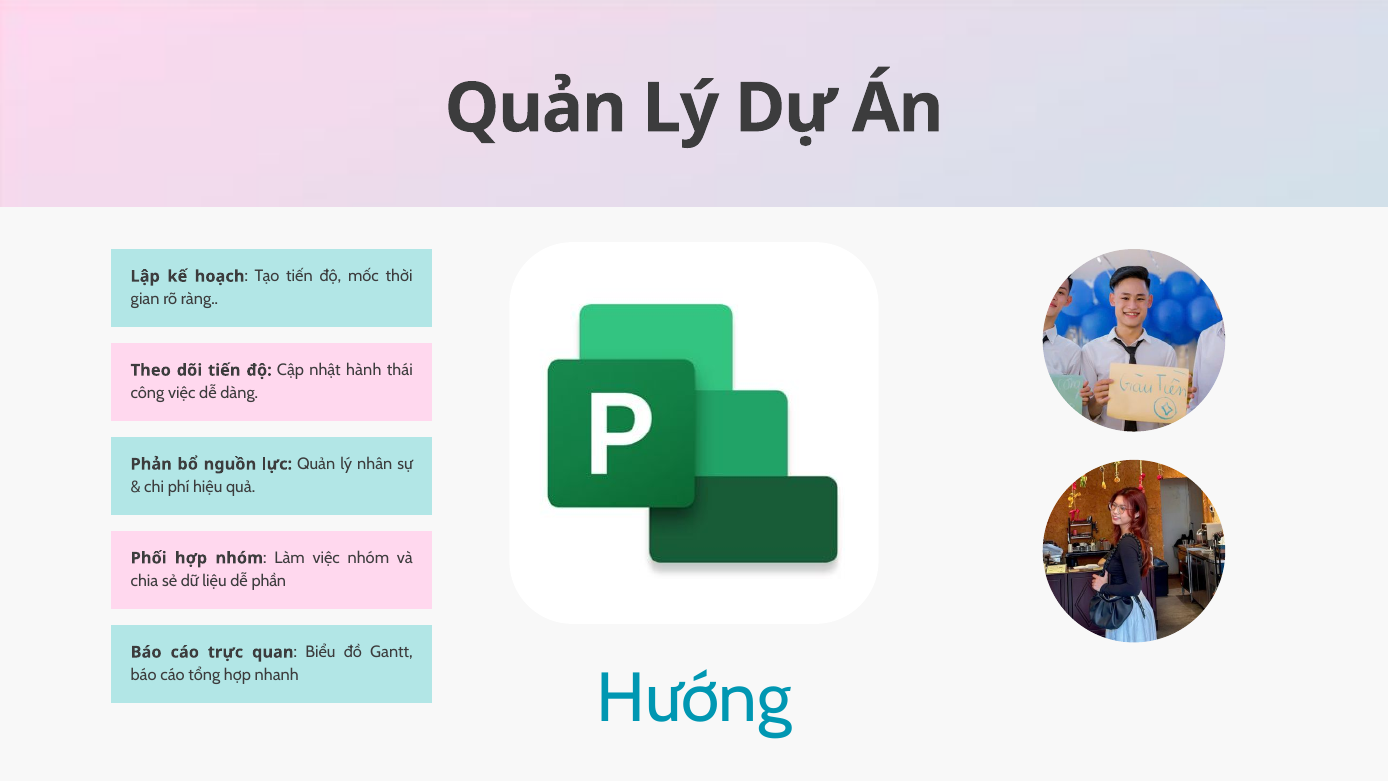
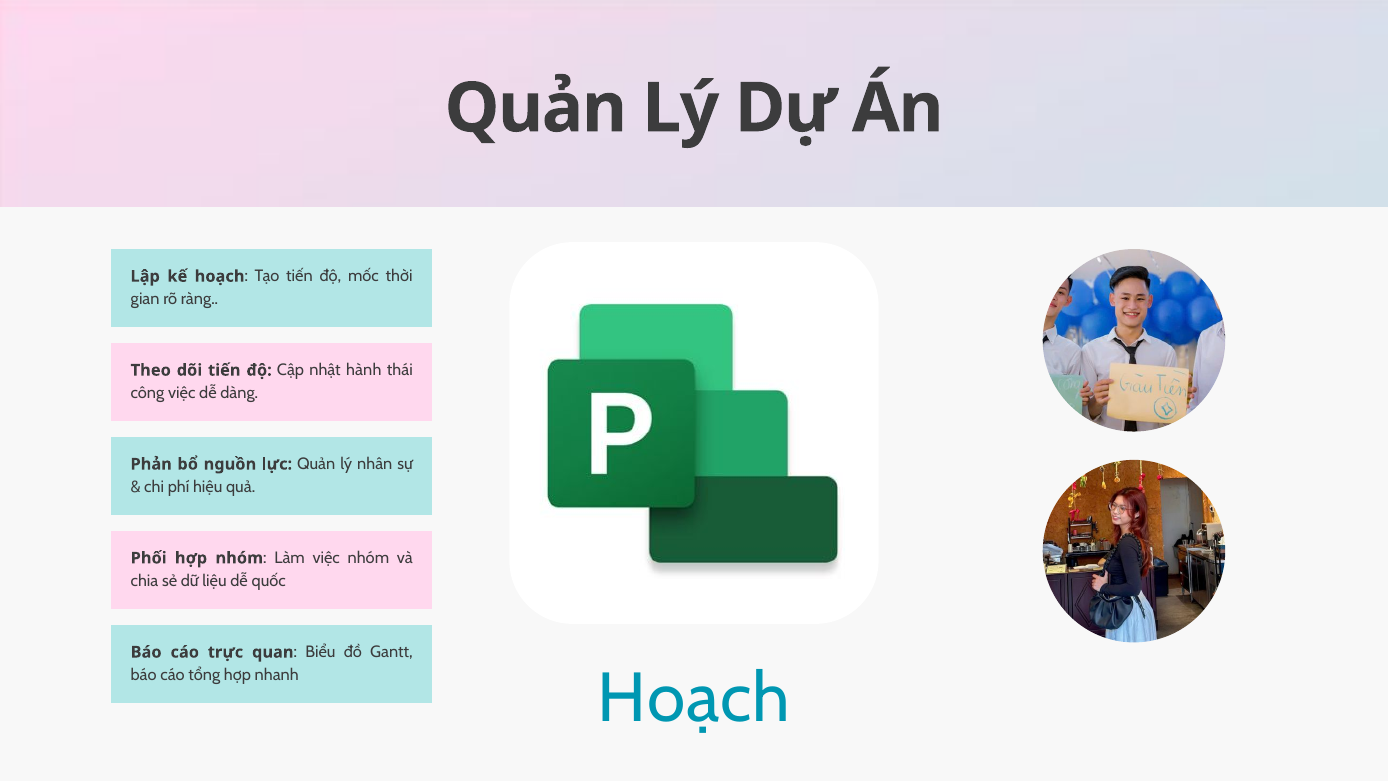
phần: phần -> quốc
Hướng at (694, 698): Hướng -> Hoạch
